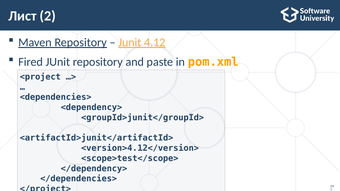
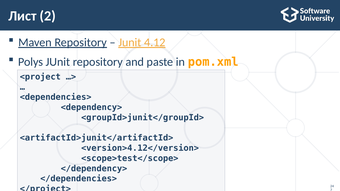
Fired: Fired -> Polys
